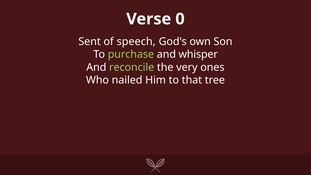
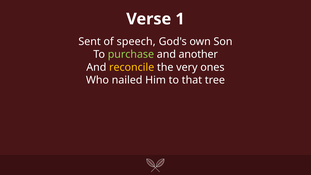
0: 0 -> 1
whisper: whisper -> another
reconcile colour: light green -> yellow
